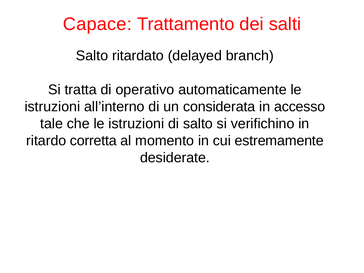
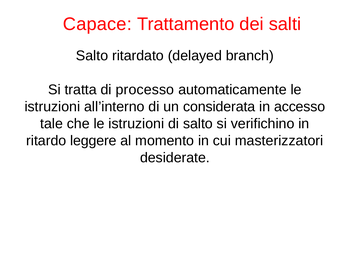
operativo: operativo -> processo
corretta: corretta -> leggere
estremamente: estremamente -> masterizzatori
